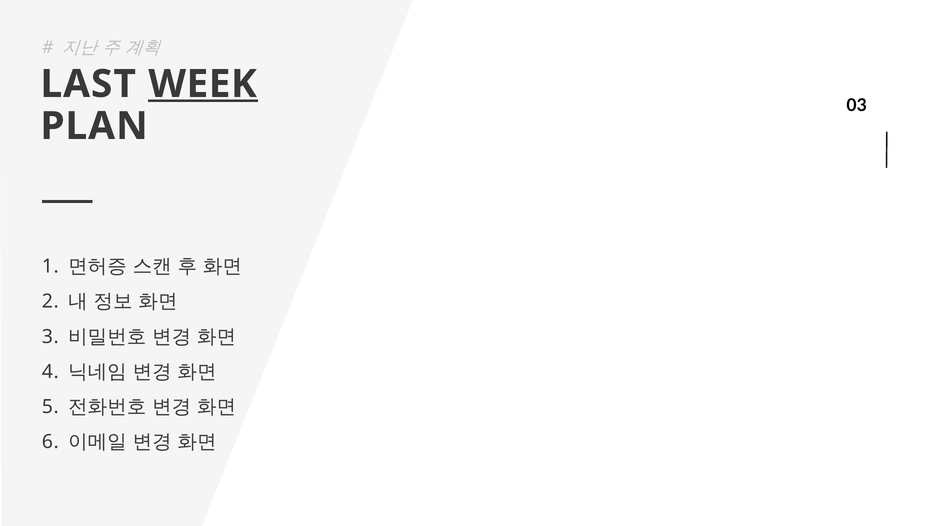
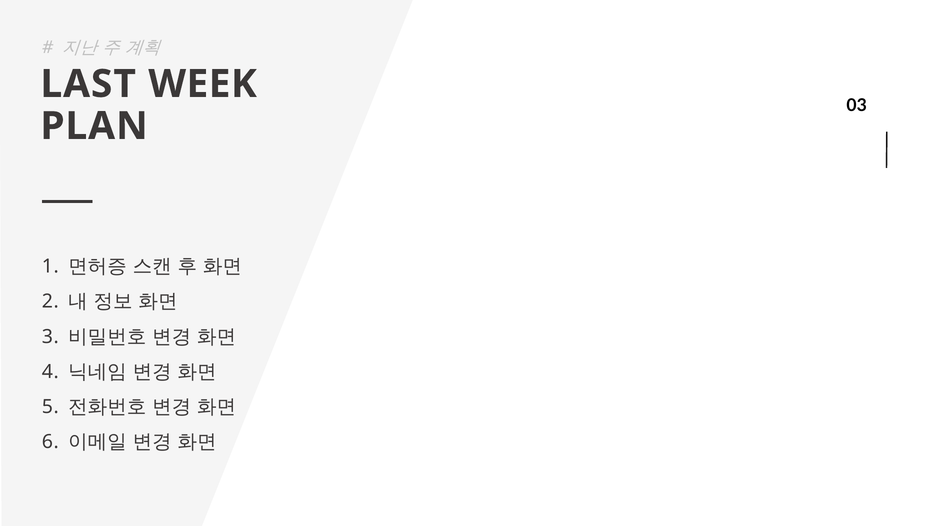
WEEK underline: present -> none
